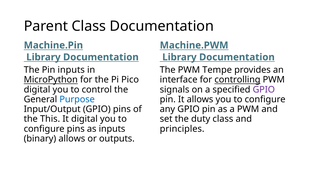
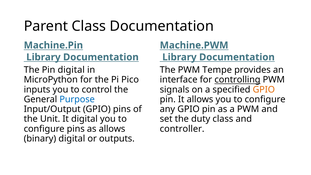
Pin inputs: inputs -> digital
MicroPython underline: present -> none
digital at (37, 90): digital -> inputs
GPIO at (264, 90) colour: purple -> orange
This: This -> Unit
as inputs: inputs -> allows
principles: principles -> controller
binary allows: allows -> digital
